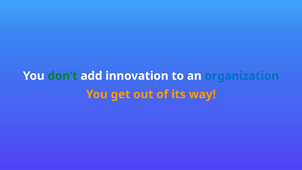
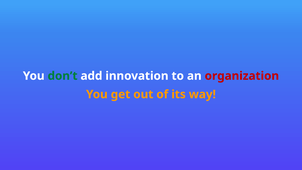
organization colour: blue -> red
